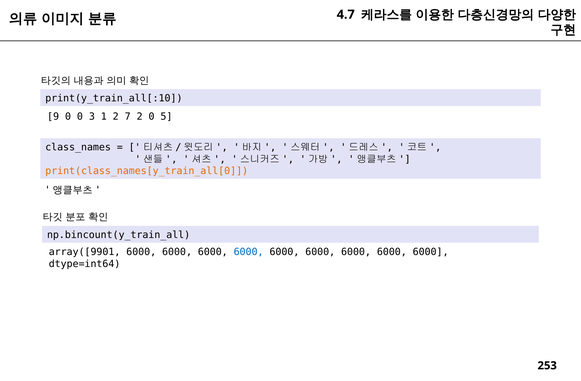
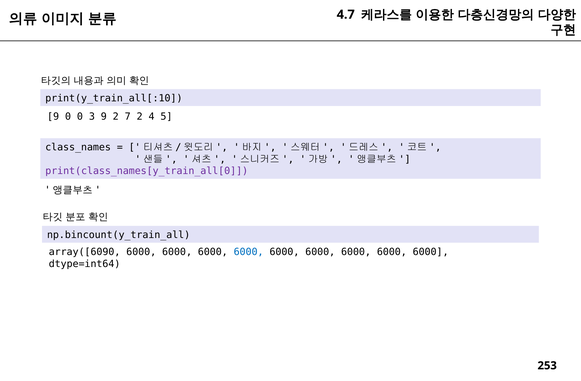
3 1: 1 -> 9
2 0: 0 -> 4
print(class_names[y_train_all[0 colour: orange -> purple
array([9901: array([9901 -> array([6090
